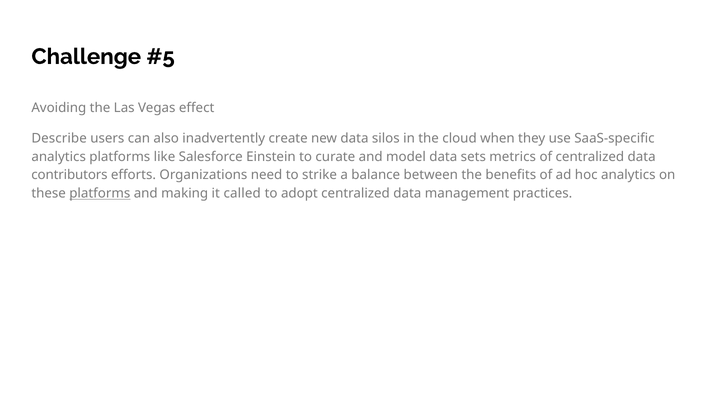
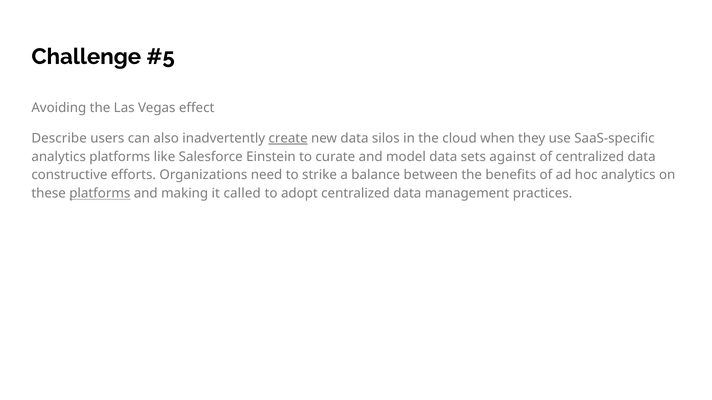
create underline: none -> present
metrics: metrics -> against
contributors: contributors -> constructive
